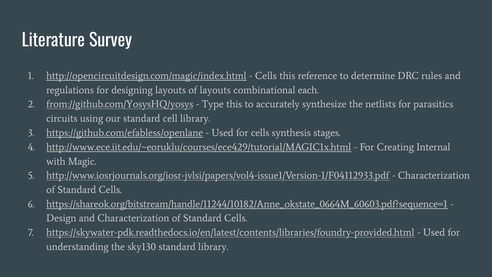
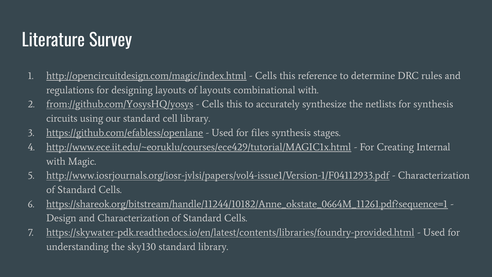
combinational each: each -> with
Type at (213, 104): Type -> Cells
for parasitics: parasitics -> synthesis
for cells: cells -> files
https://shareok.org/bitstream/handle/11244/10182/Anne_okstate_0664M_60603.pdf?sequence=1: https://shareok.org/bitstream/handle/11244/10182/Anne_okstate_0664M_60603.pdf?sequence=1 -> https://shareok.org/bitstream/handle/11244/10182/Anne_okstate_0664M_11261.pdf?sequence=1
